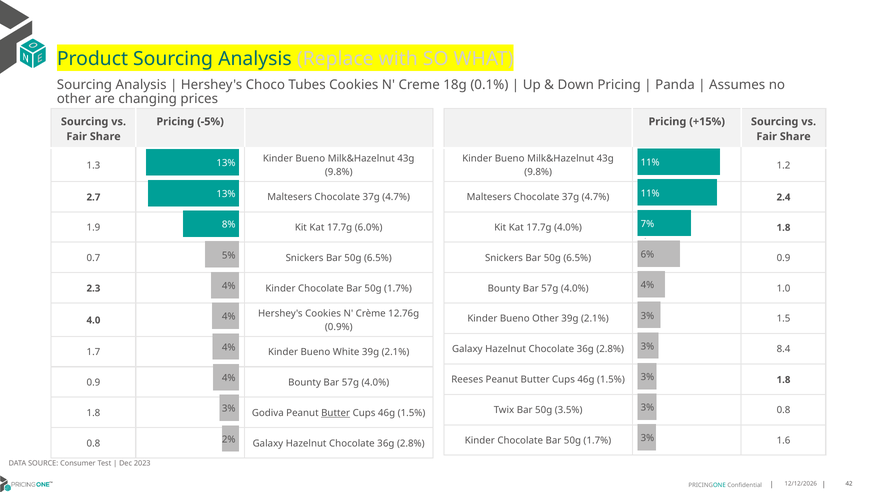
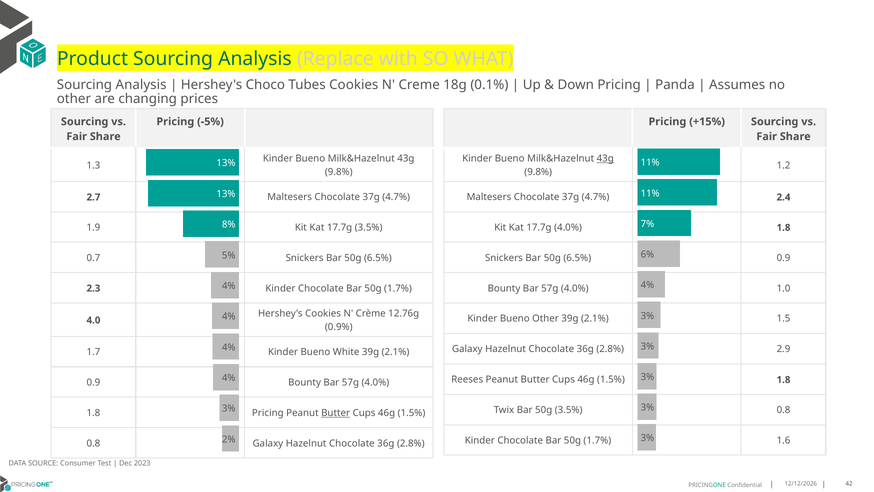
43g at (605, 158) underline: none -> present
17.7g 6.0%: 6.0% -> 3.5%
8.4: 8.4 -> 2.9
1.8 Godiva: Godiva -> Pricing
